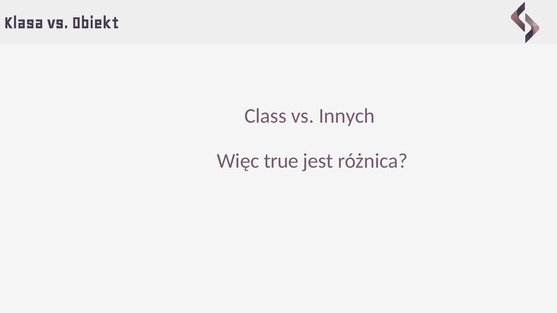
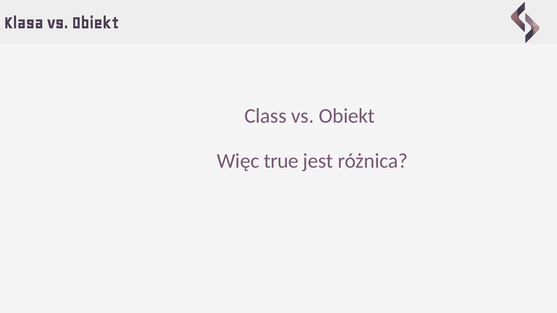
Class vs Innych: Innych -> Obiekt
